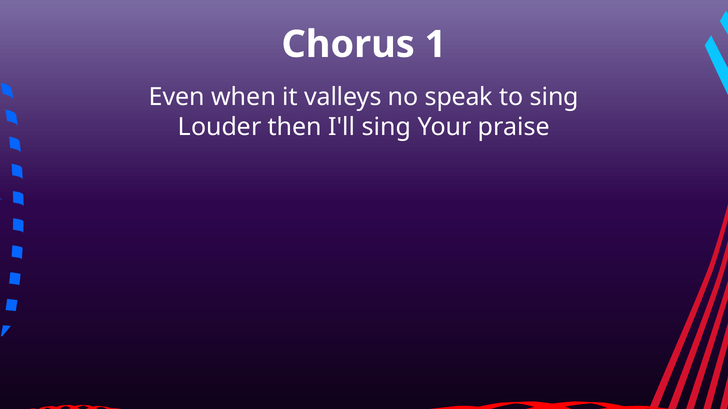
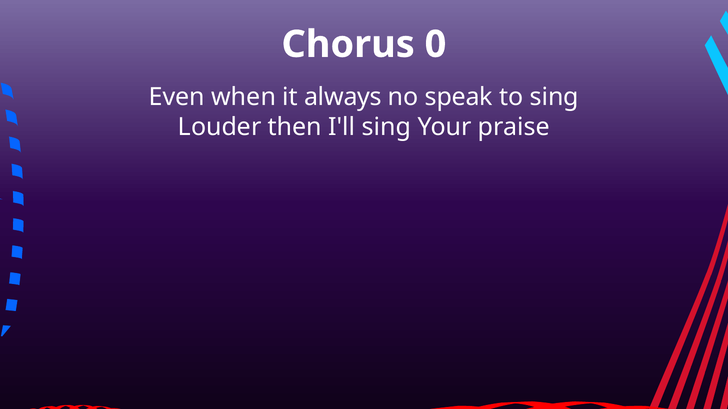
1: 1 -> 0
valleys: valleys -> always
